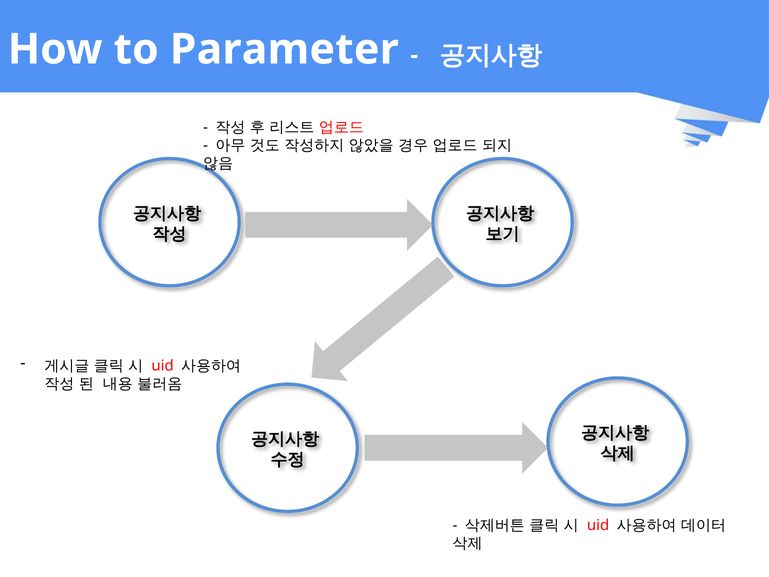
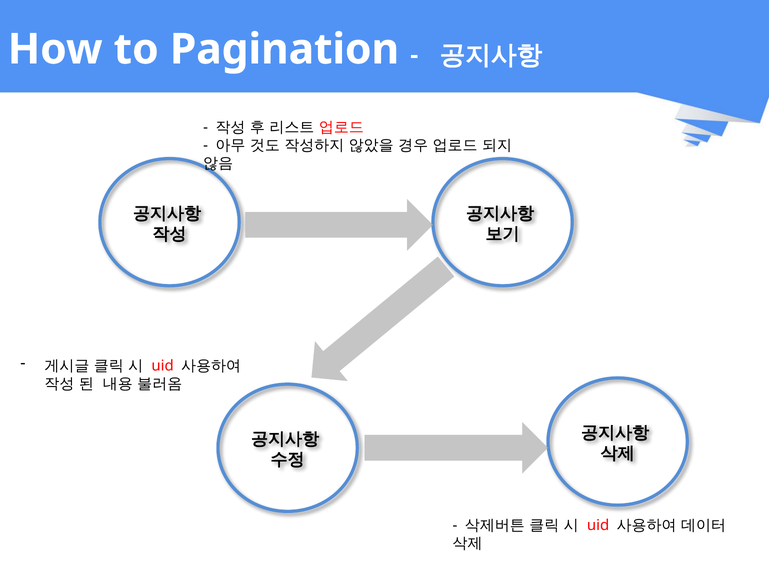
Parameter: Parameter -> Pagination
